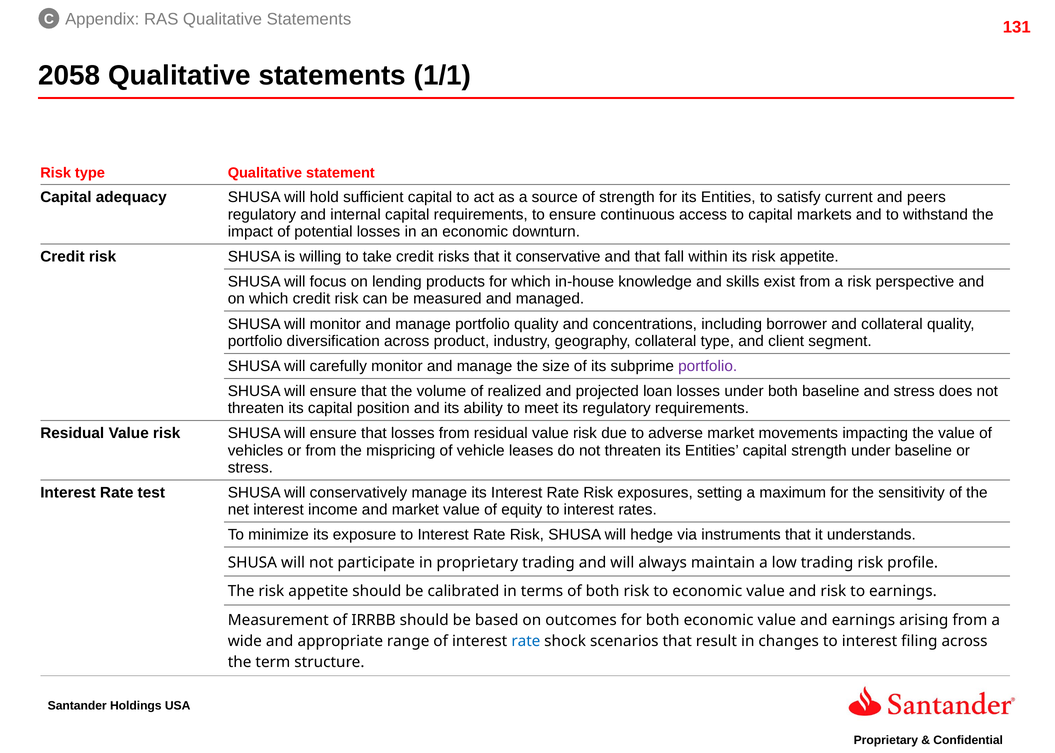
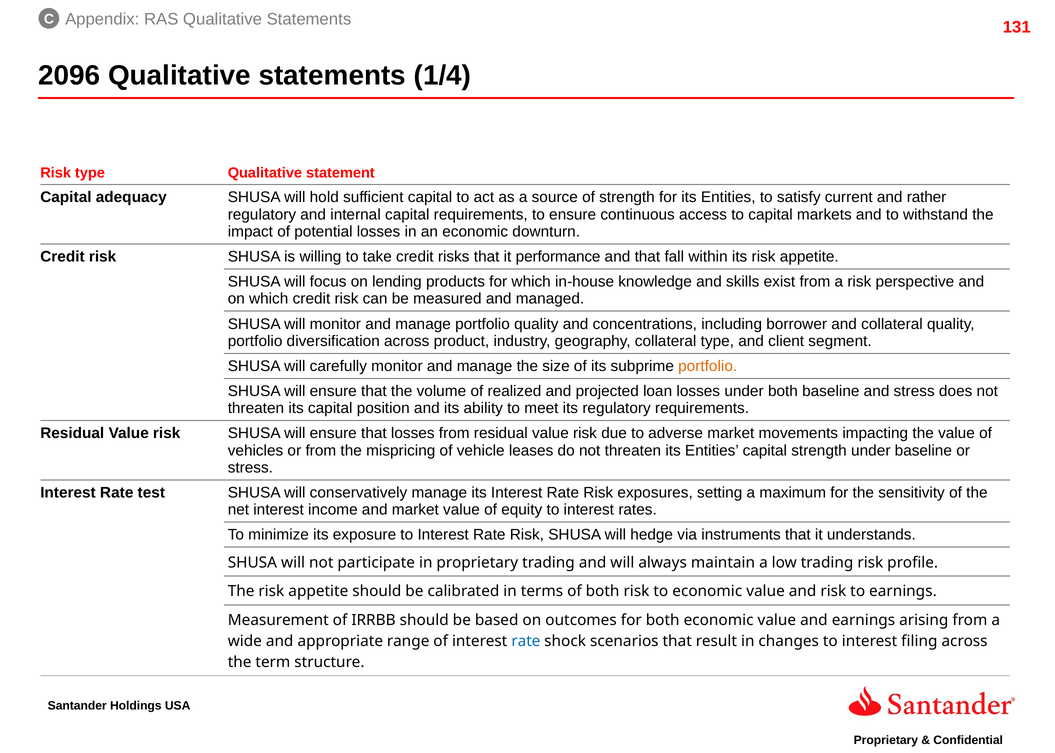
2058: 2058 -> 2096
1/1: 1/1 -> 1/4
peers: peers -> rather
conservative: conservative -> performance
portfolio at (708, 366) colour: purple -> orange
